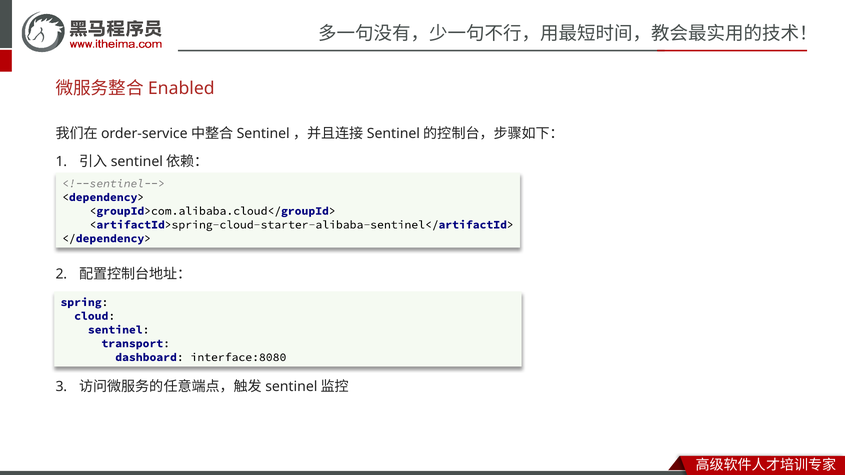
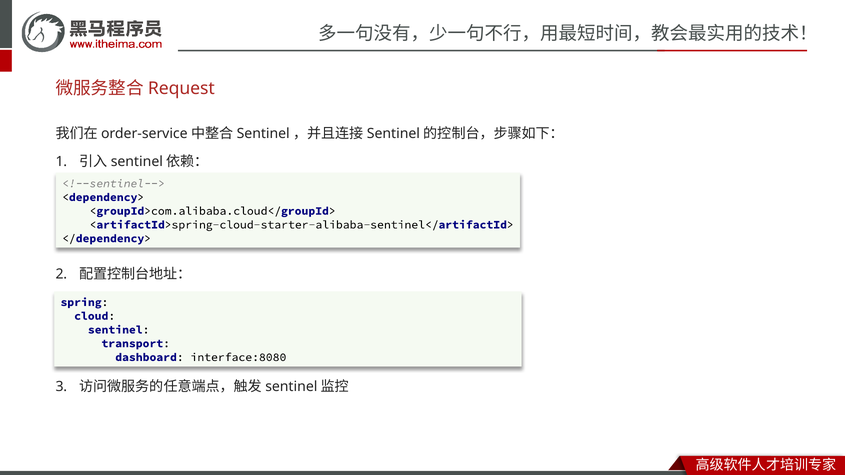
Enabled: Enabled -> Request
